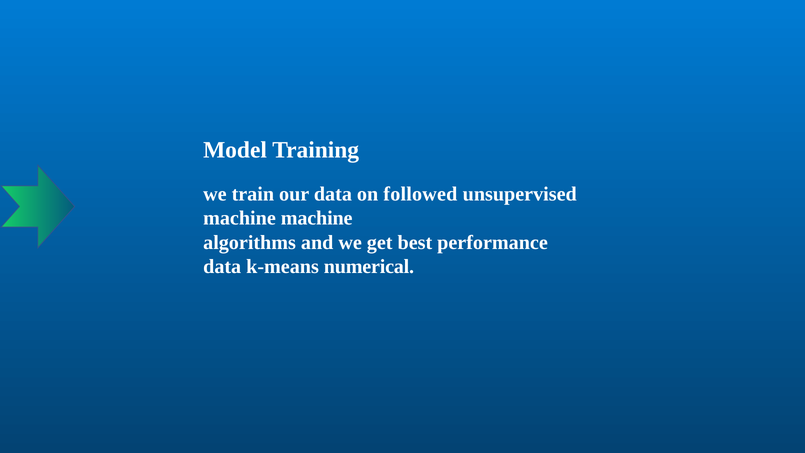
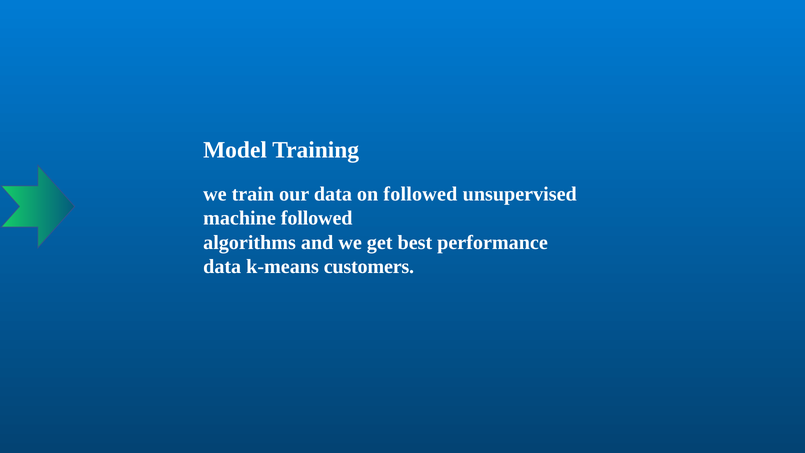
machine machine: machine -> followed
numerical: numerical -> customers
